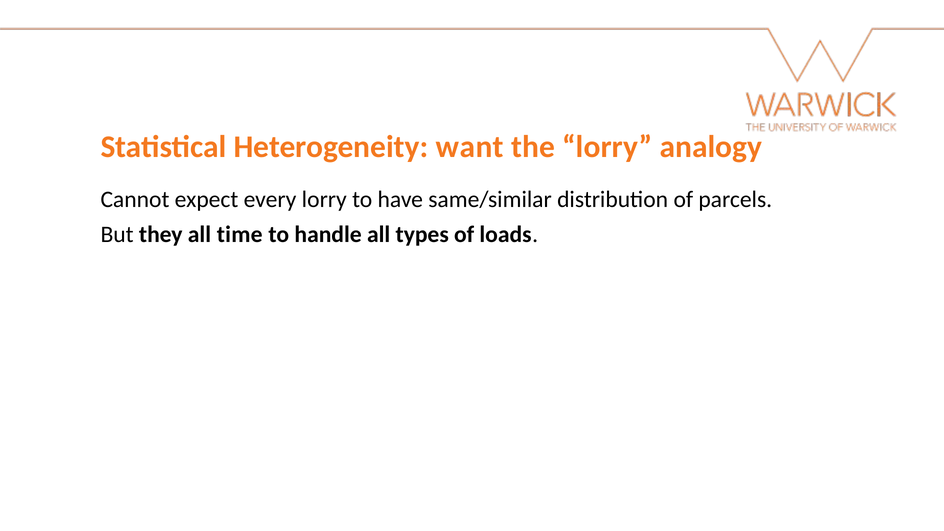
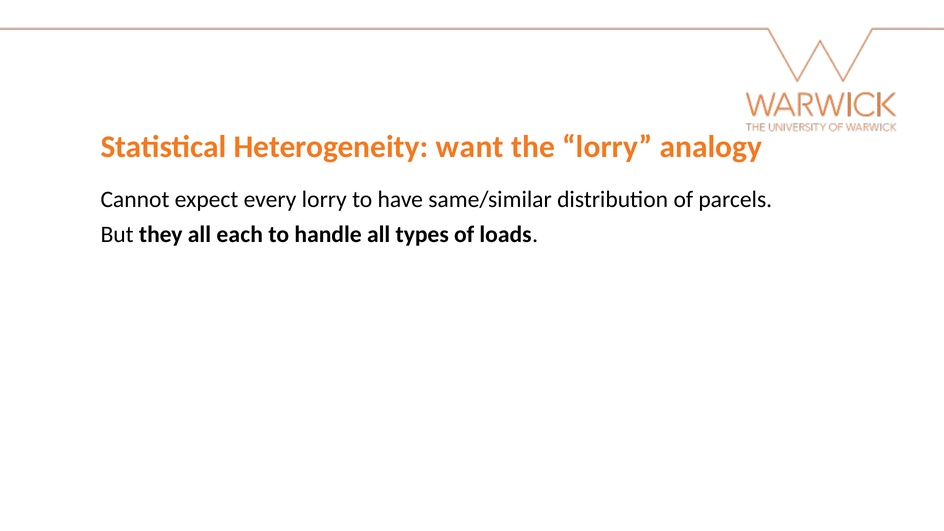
time: time -> each
